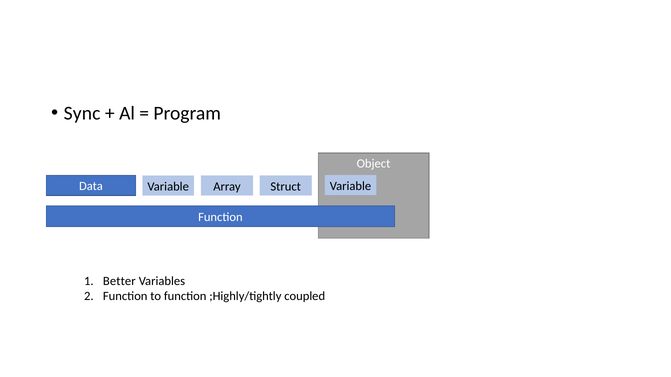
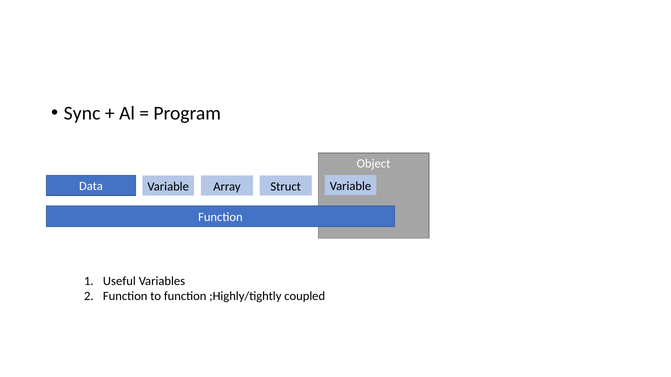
Better: Better -> Useful
